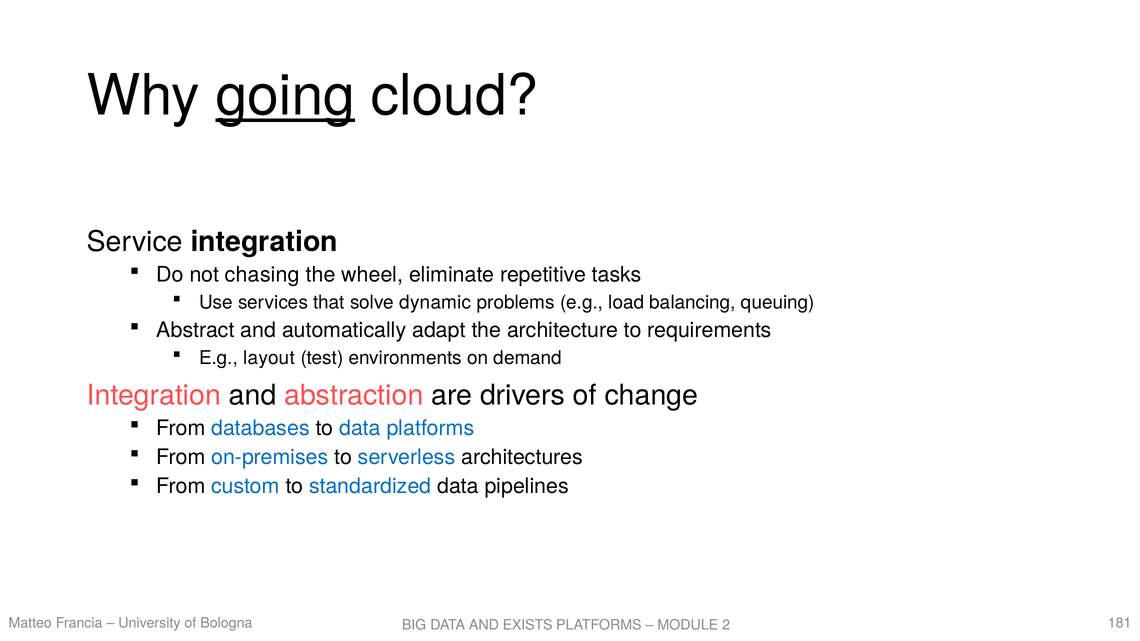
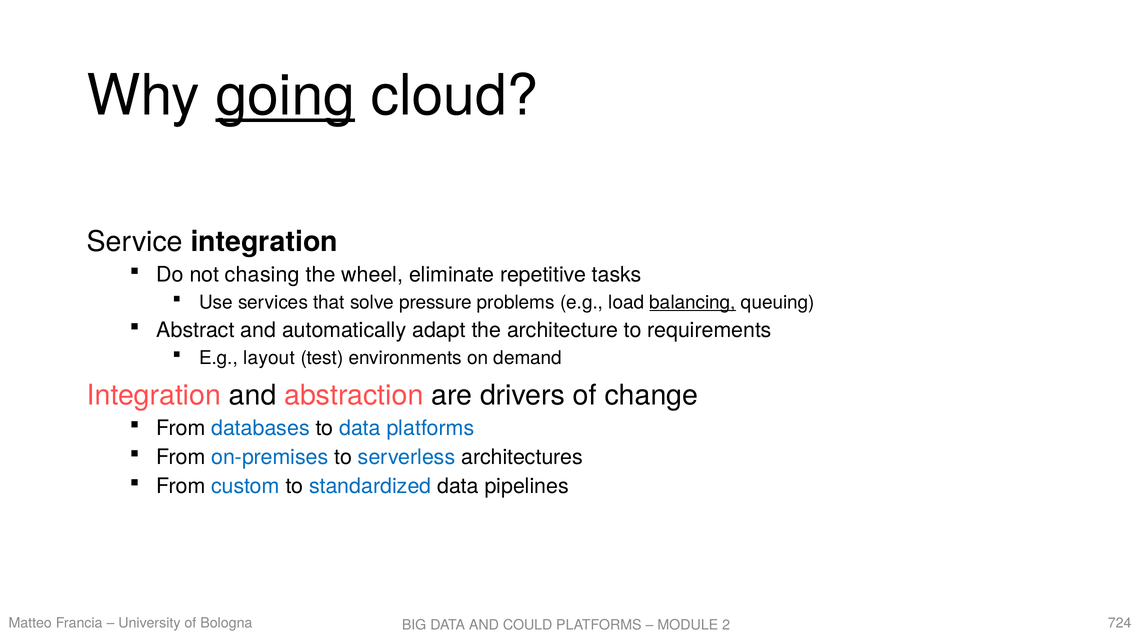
dynamic: dynamic -> pressure
balancing underline: none -> present
181: 181 -> 724
EXISTS: EXISTS -> COULD
